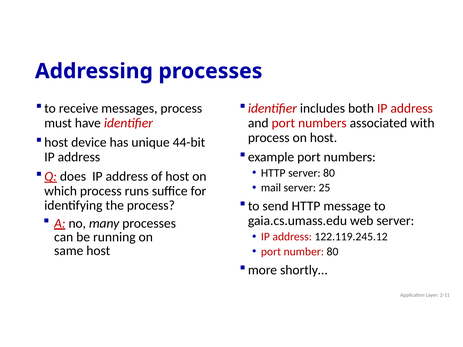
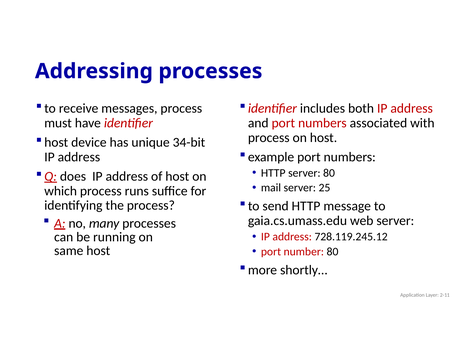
44-bit: 44-bit -> 34-bit
122.119.245.12: 122.119.245.12 -> 728.119.245.12
